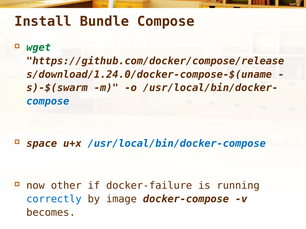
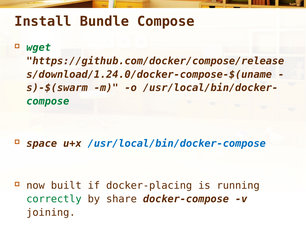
compose at (48, 102) colour: blue -> green
other: other -> built
docker-failure: docker-failure -> docker-placing
correctly colour: blue -> green
image: image -> share
becomes: becomes -> joining
